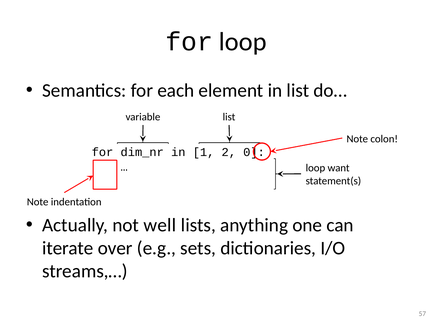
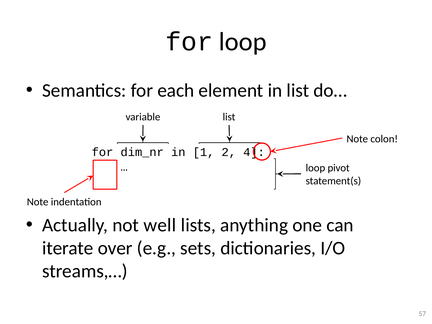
0: 0 -> 4
want: want -> pivot
